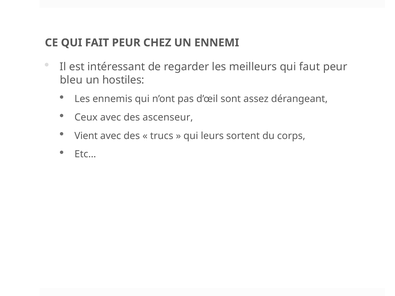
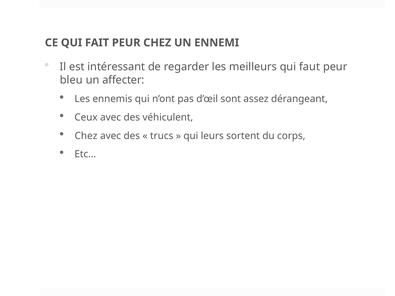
hostiles: hostiles -> affecter
ascenseur: ascenseur -> véhiculent
Vient at (86, 136): Vient -> Chez
